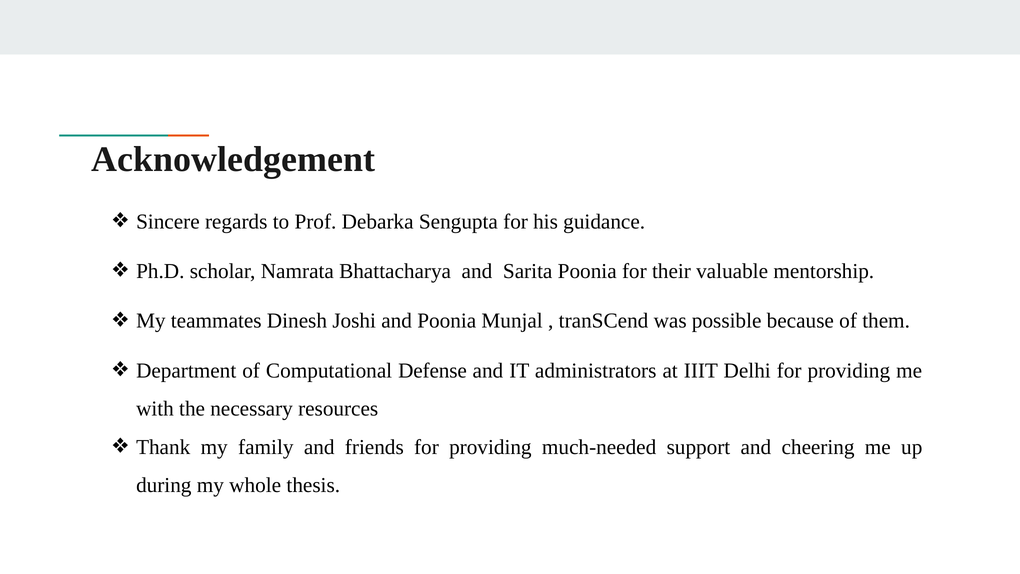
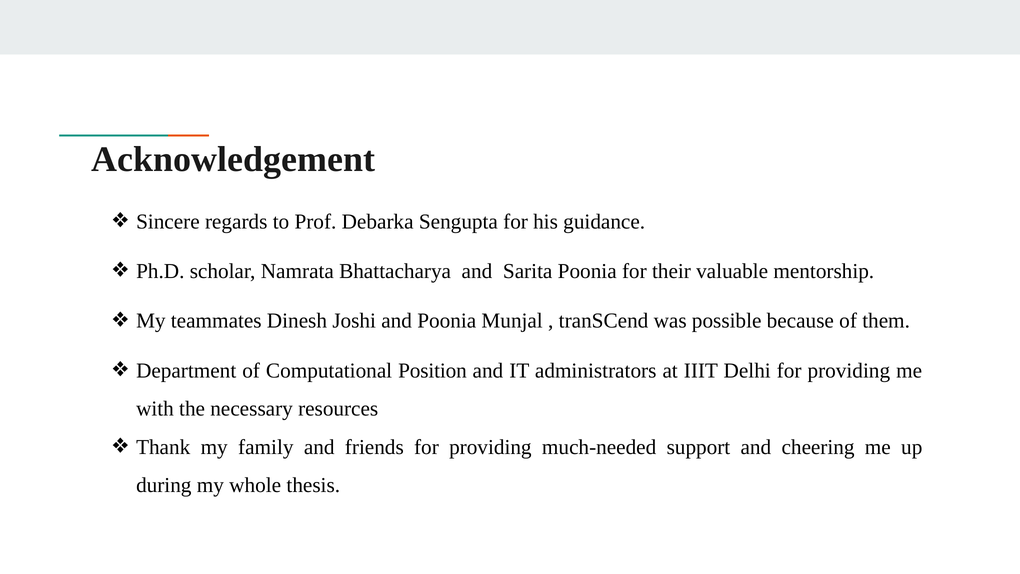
Defense: Defense -> Position
